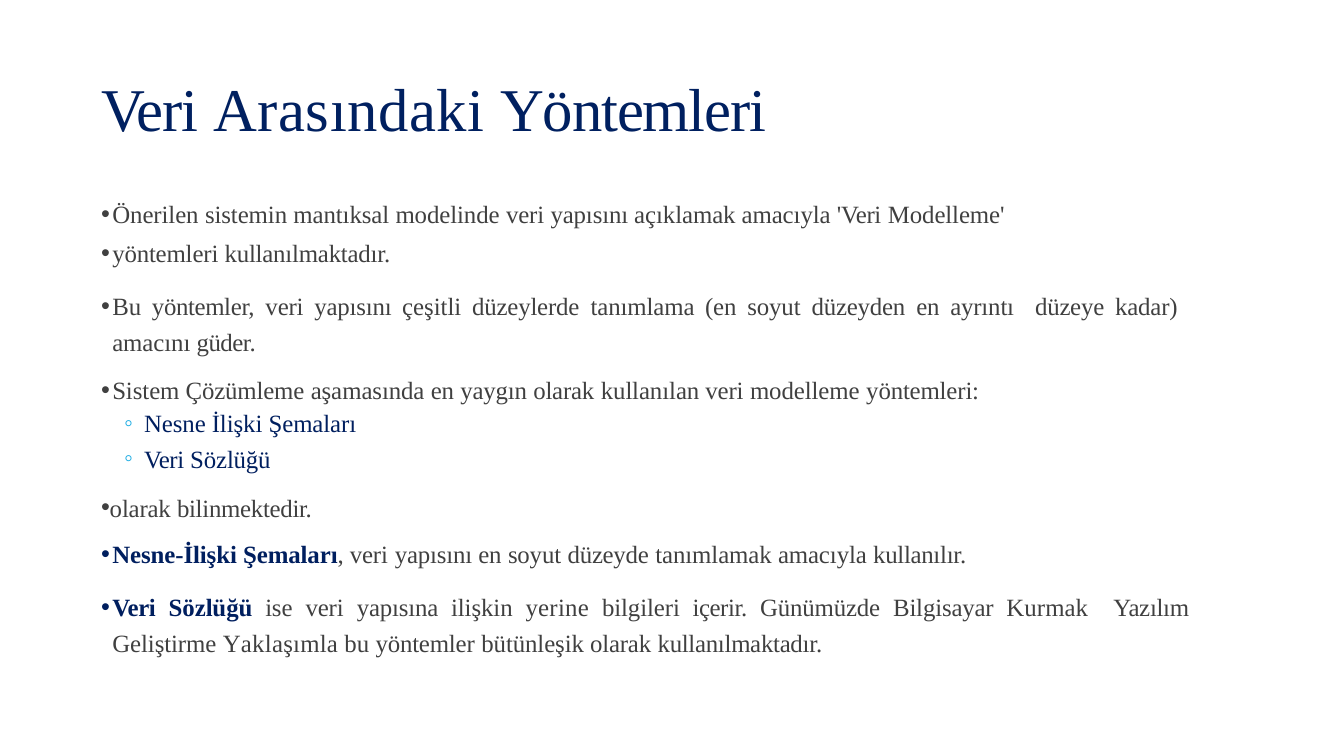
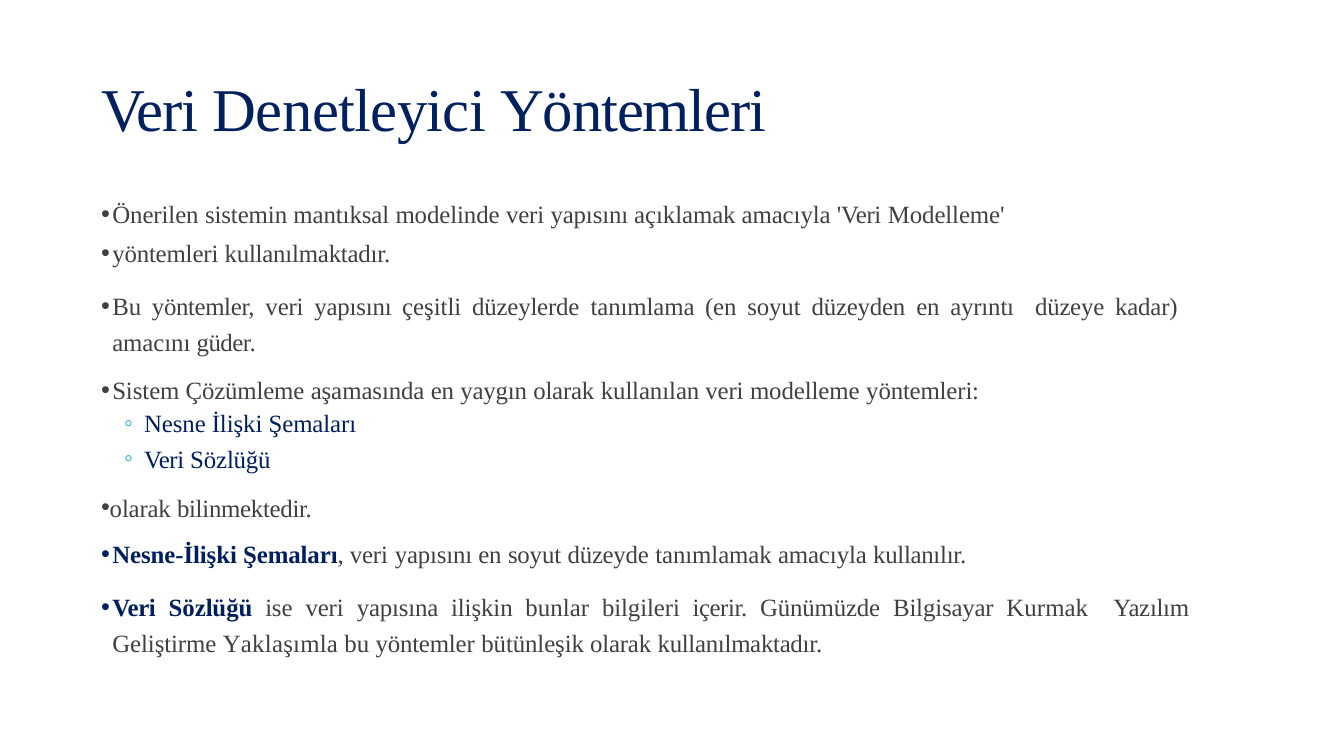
Arasındaki: Arasındaki -> Denetleyici
yerine: yerine -> bunlar
